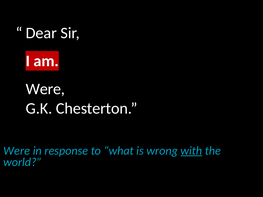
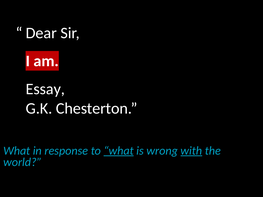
Were at (45, 89): Were -> Essay
Were at (17, 151): Were -> What
what at (119, 151) underline: none -> present
